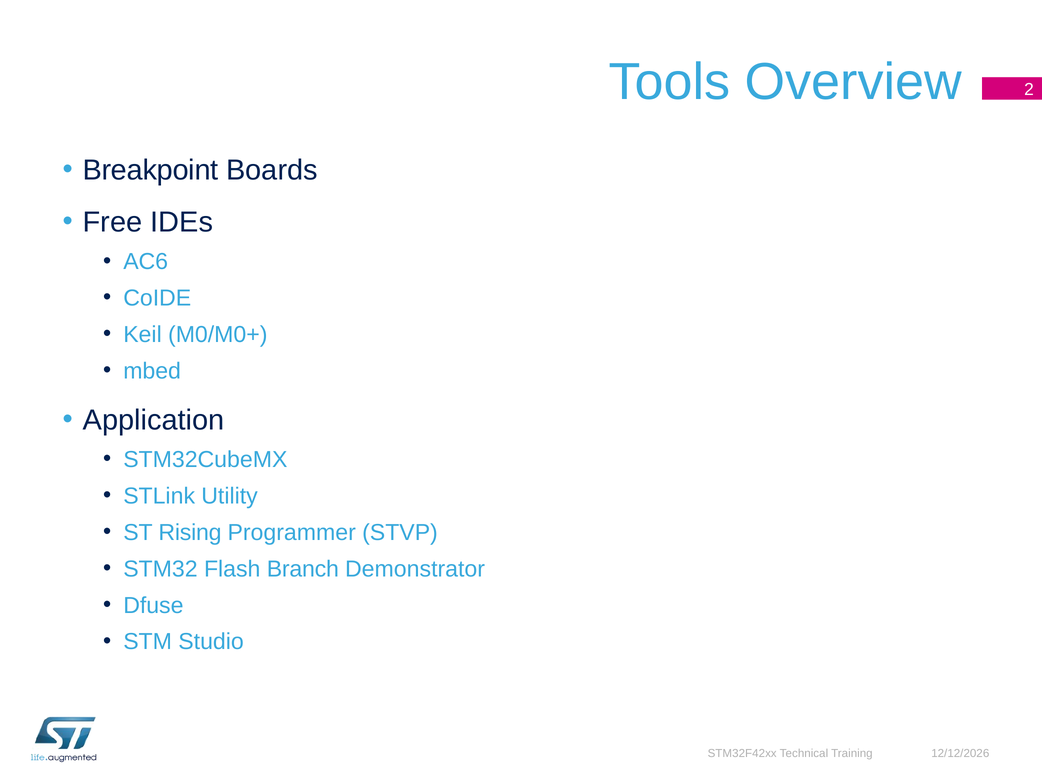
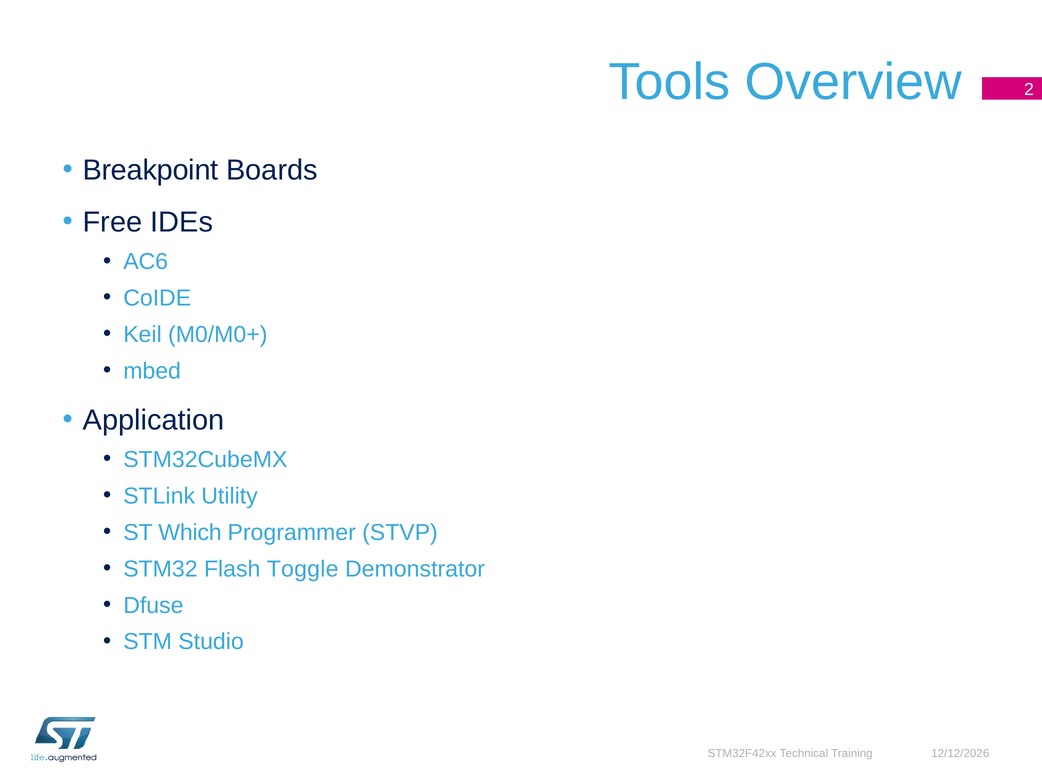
Rising: Rising -> Which
Branch: Branch -> Toggle
